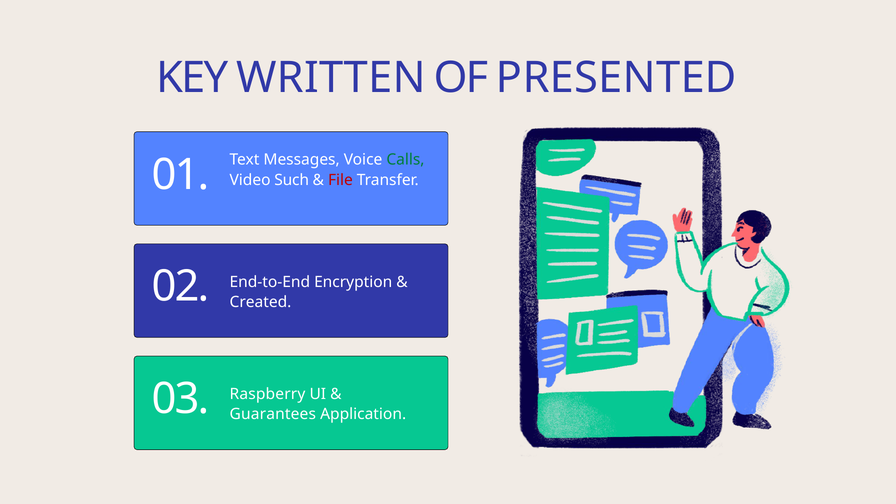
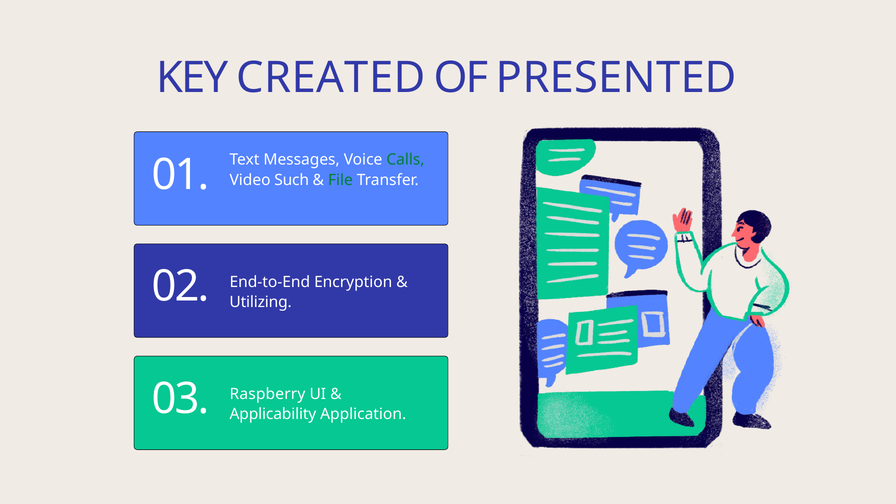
WRITTEN: WRITTEN -> CREATED
File colour: red -> green
Created: Created -> Utilizing
Guarantees: Guarantees -> Applicability
